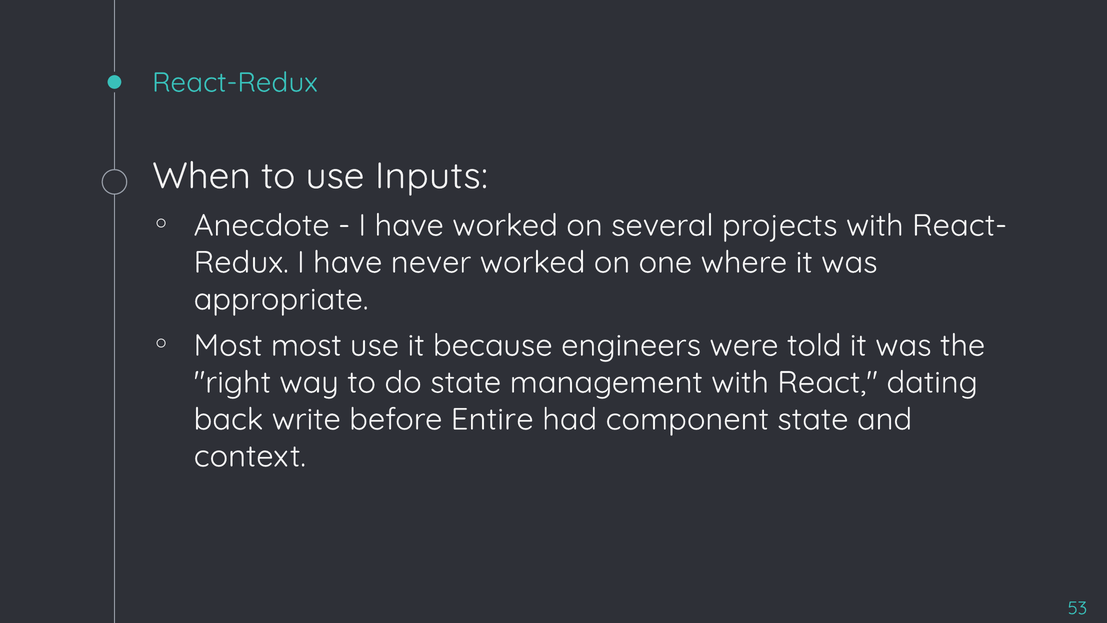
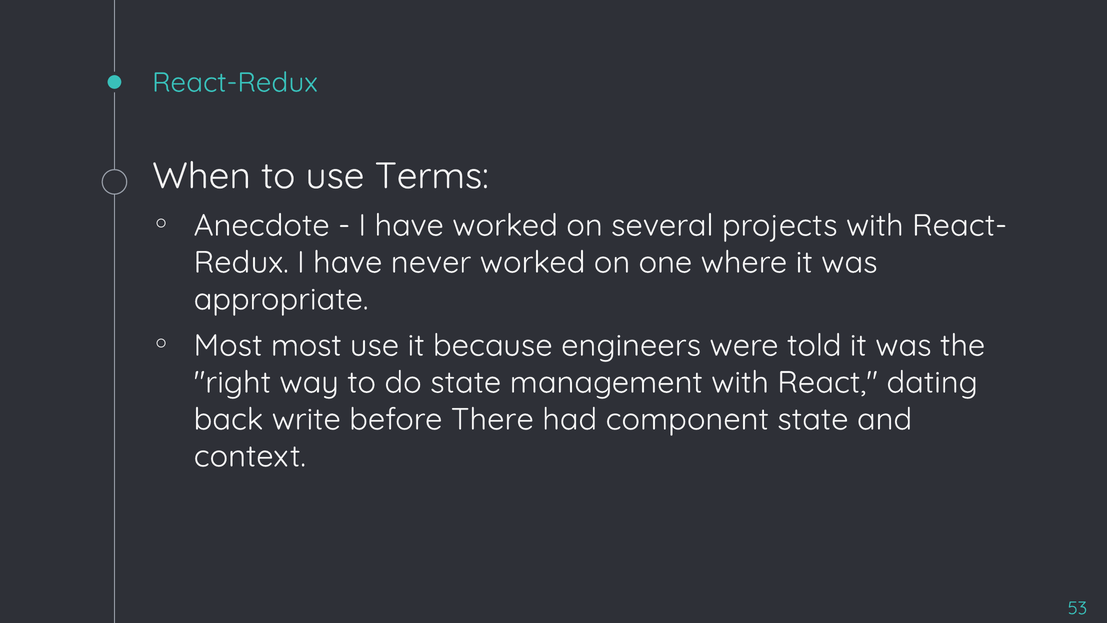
Inputs: Inputs -> Terms
Entire: Entire -> There
